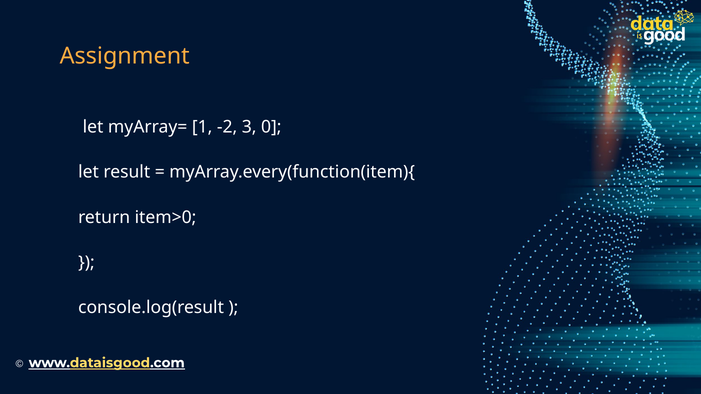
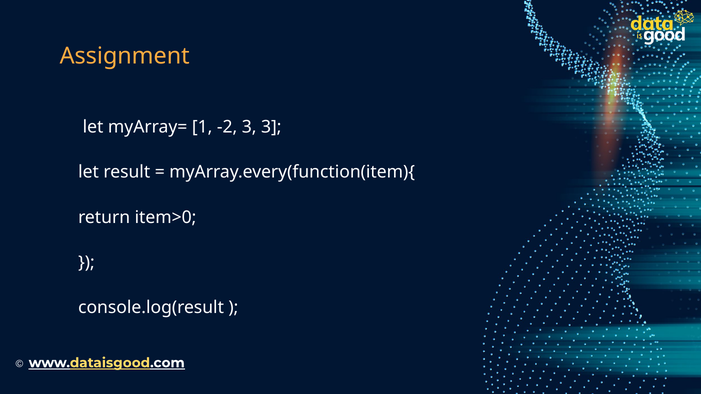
3 0: 0 -> 3
